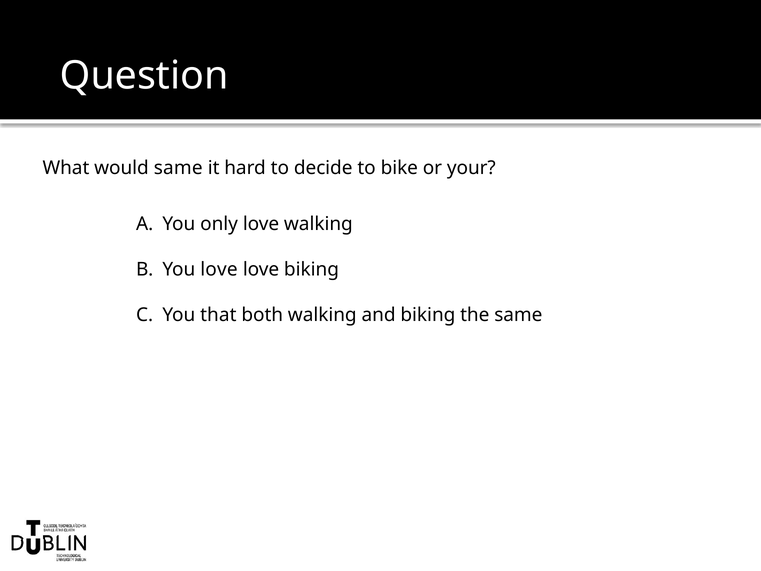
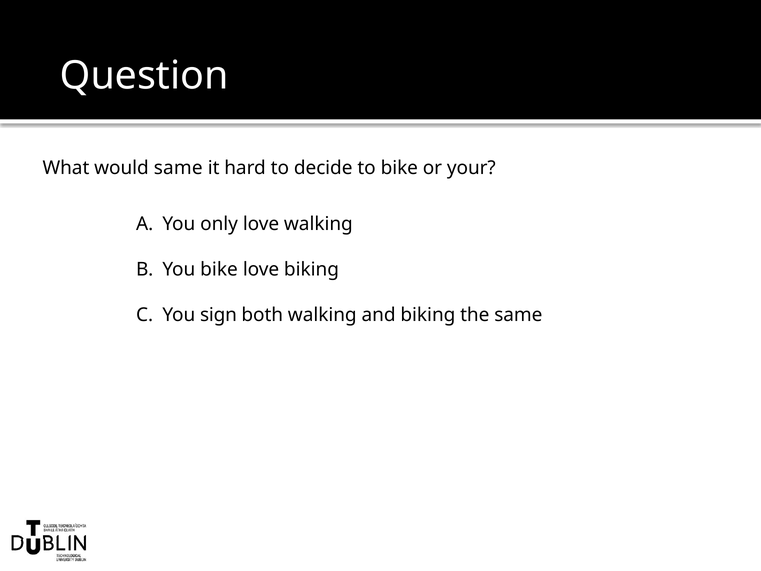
You love: love -> bike
that: that -> sign
